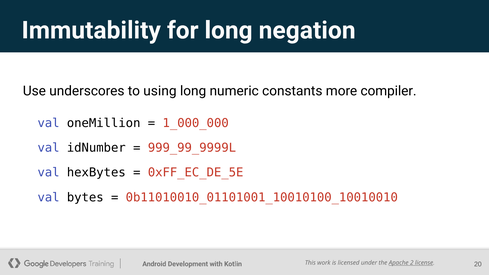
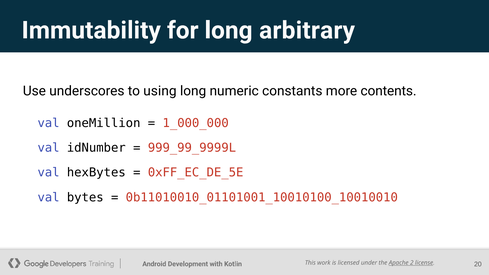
negation: negation -> arbitrary
compiler: compiler -> contents
